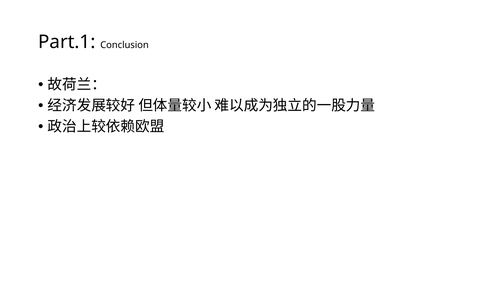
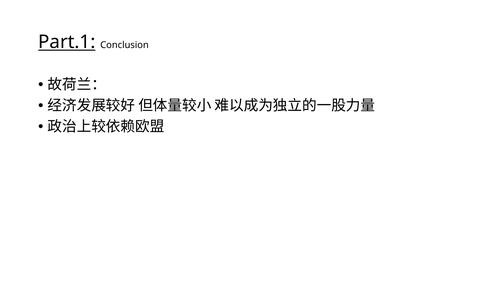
Part.1 underline: none -> present
